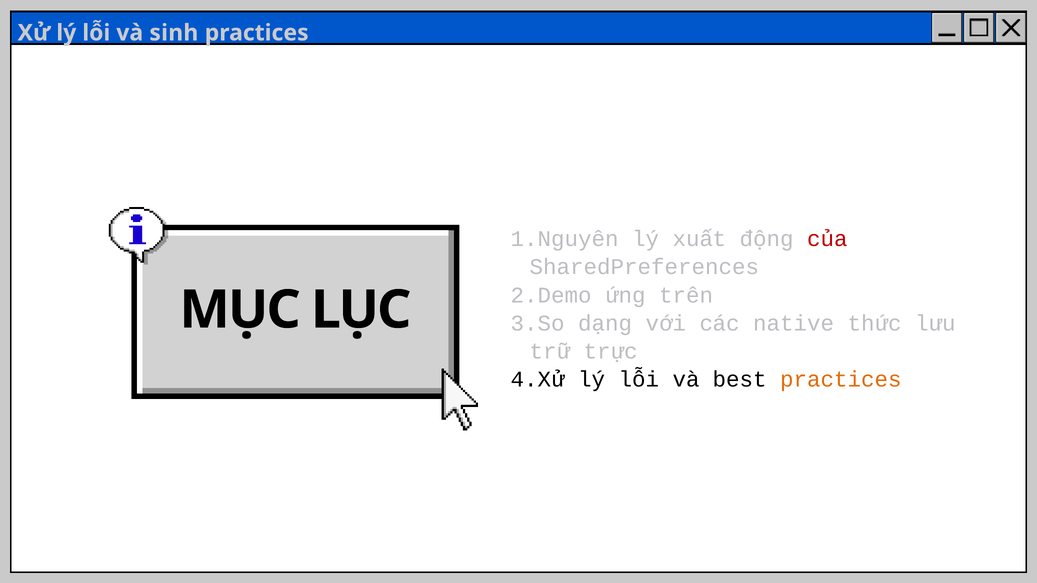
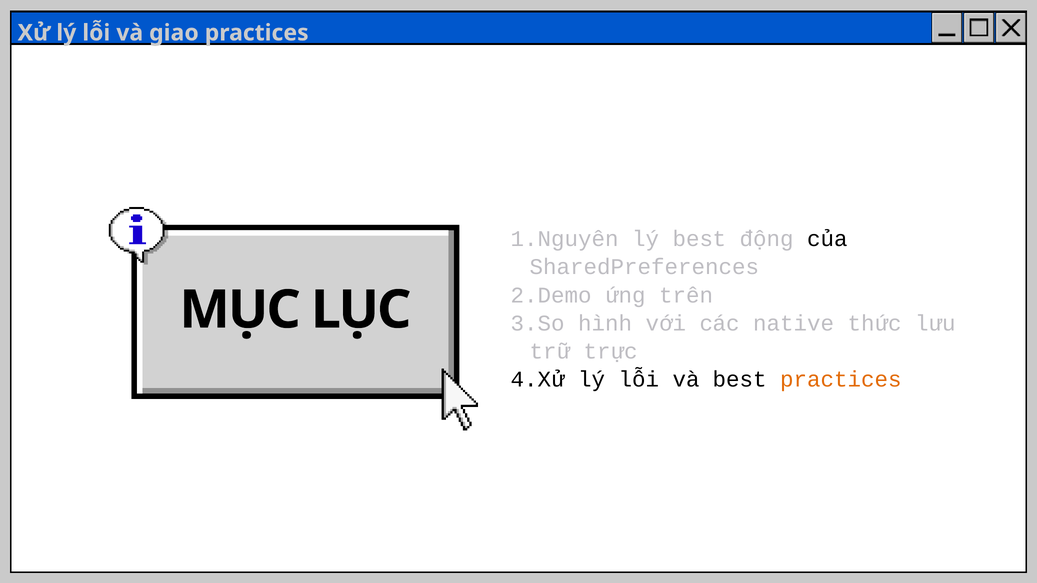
sinh: sinh -> giao
lý xuất: xuất -> best
của colour: red -> black
dạng: dạng -> hình
